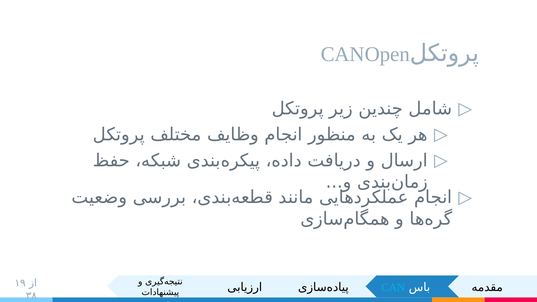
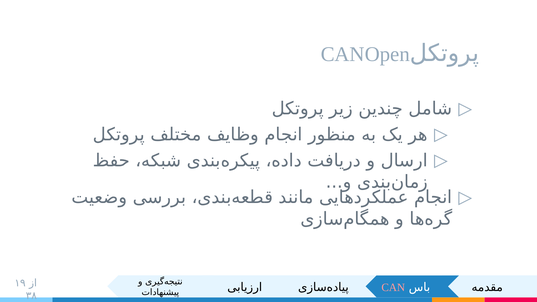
CAN colour: light blue -> pink
